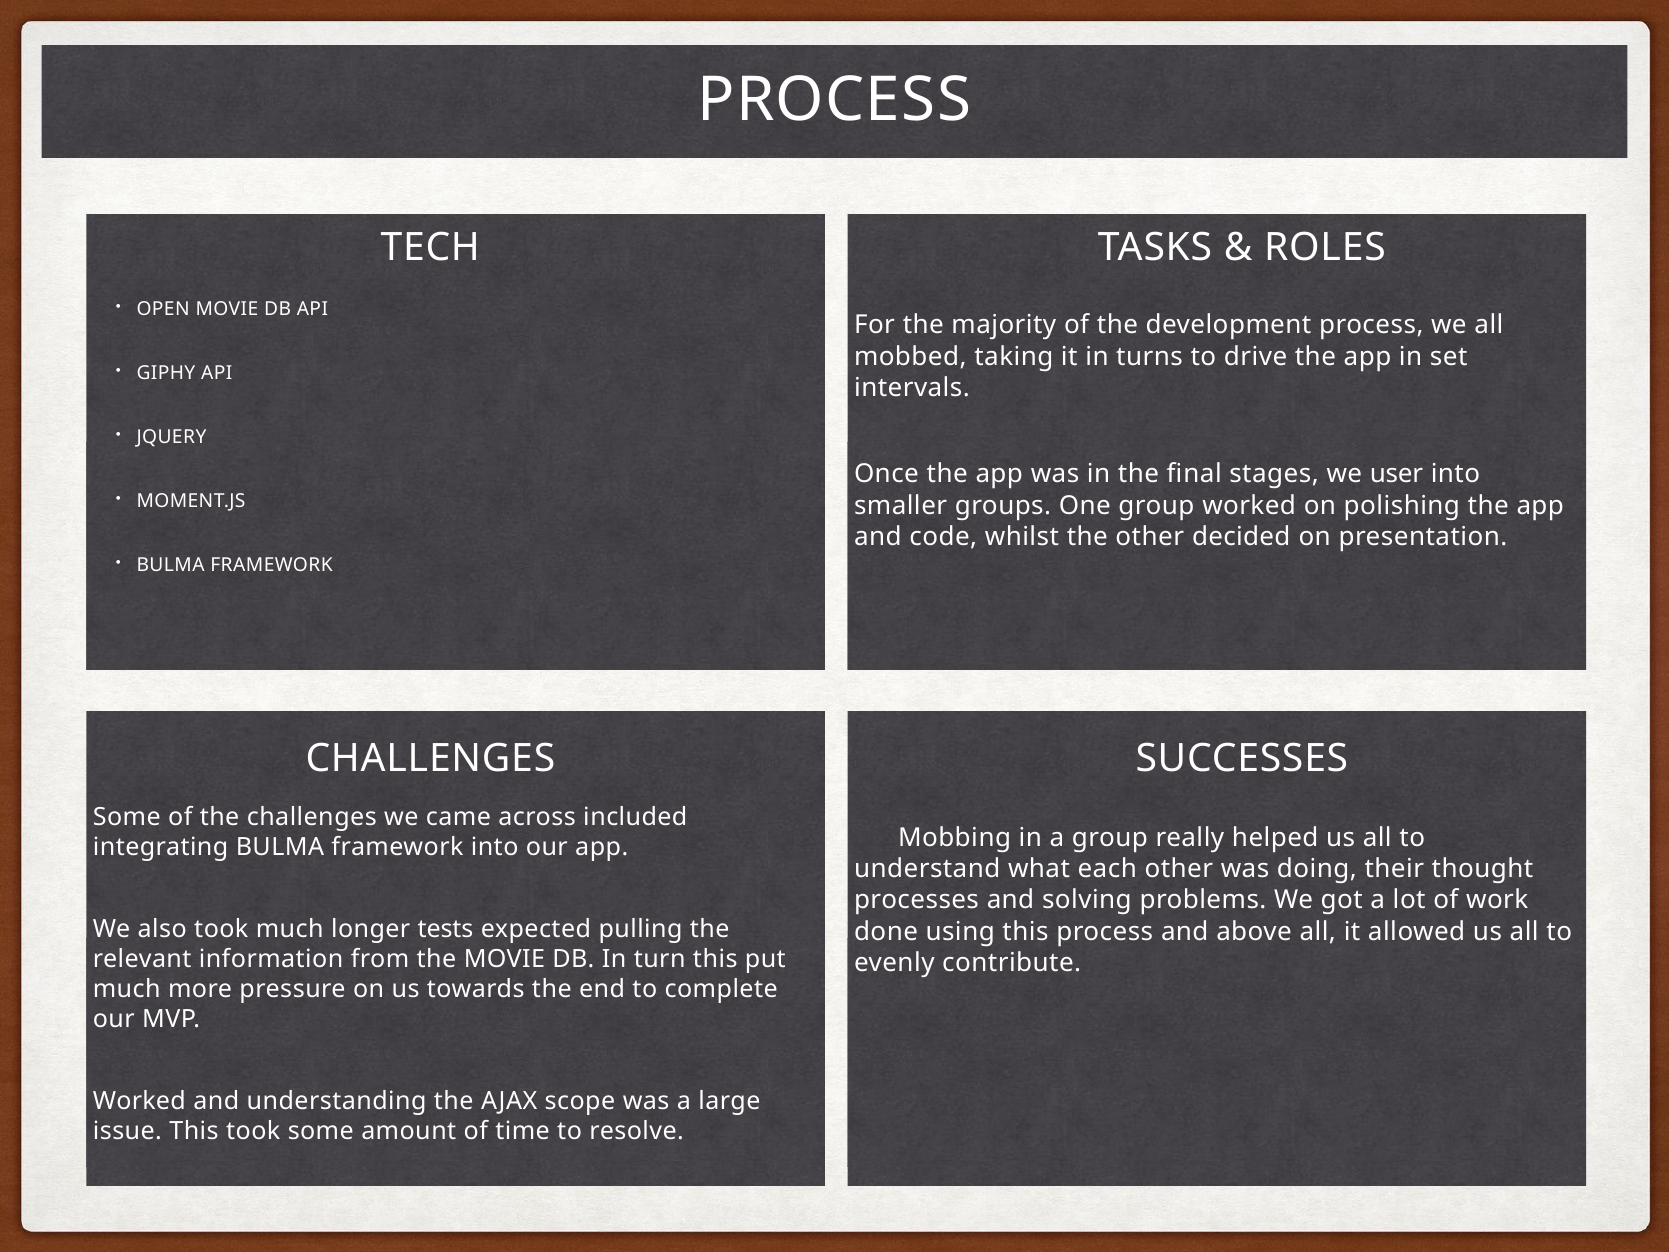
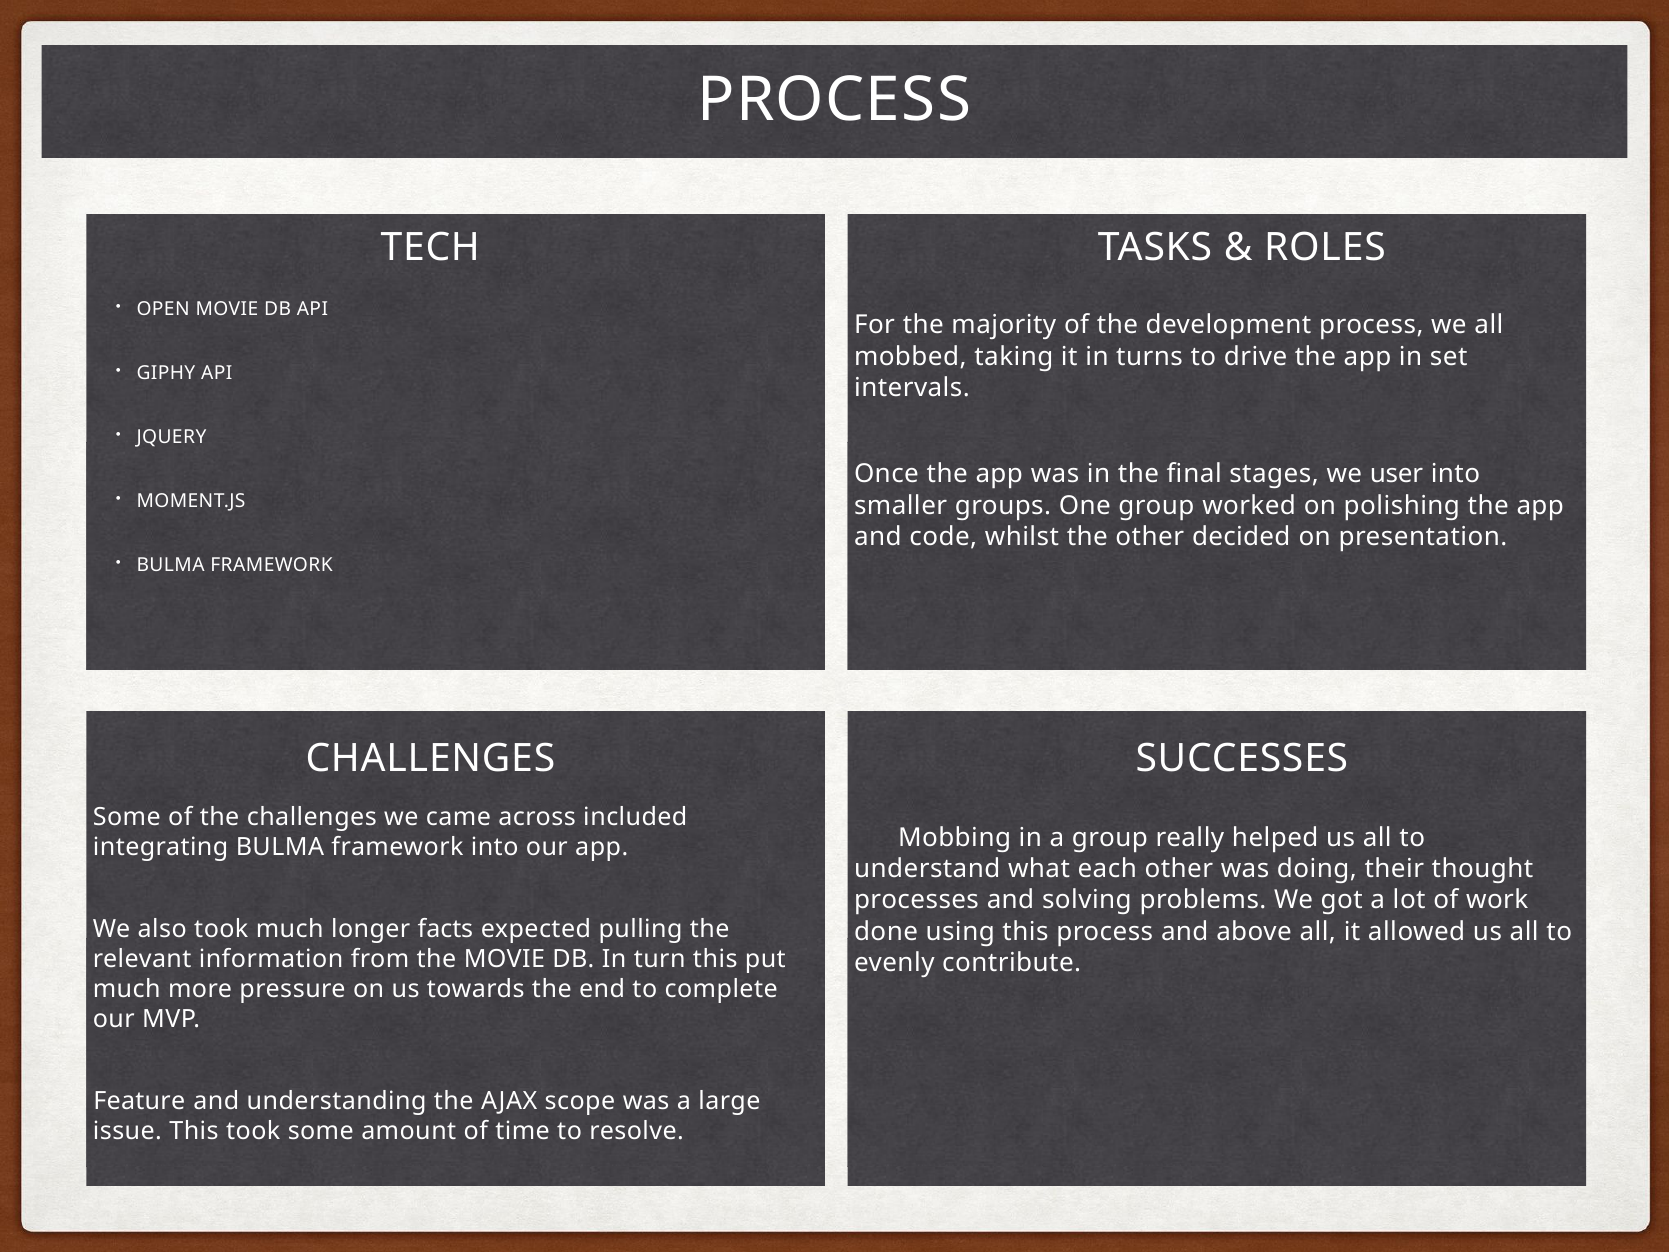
tests: tests -> facts
Worked at (139, 1101): Worked -> Feature
